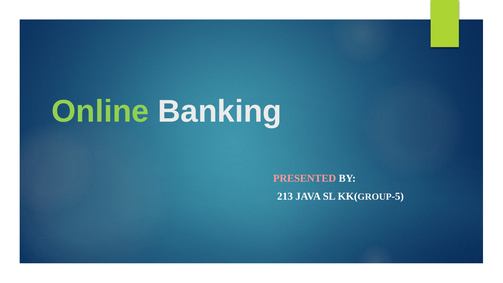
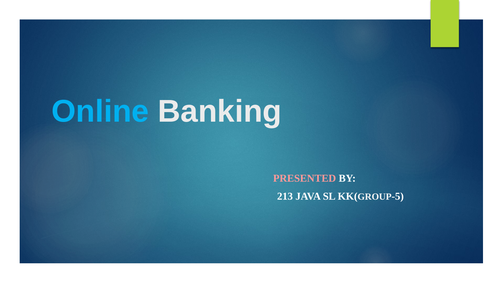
Online colour: light green -> light blue
